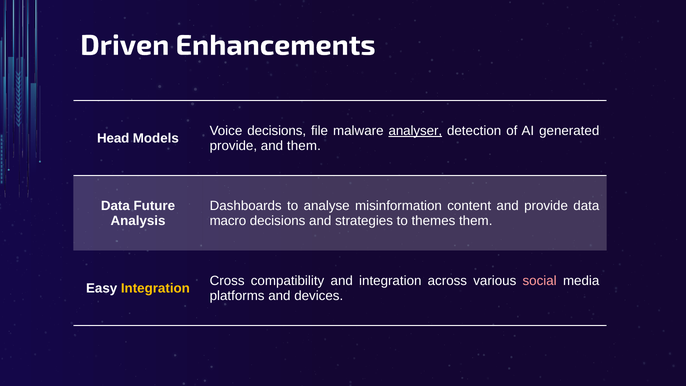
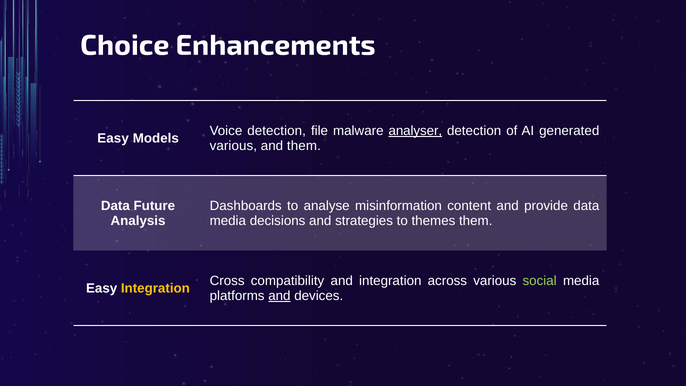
Driven: Driven -> Choice
Voice decisions: decisions -> detection
Head at (113, 138): Head -> Easy
provide at (233, 146): provide -> various
macro at (228, 221): macro -> media
social colour: pink -> light green
and at (279, 296) underline: none -> present
